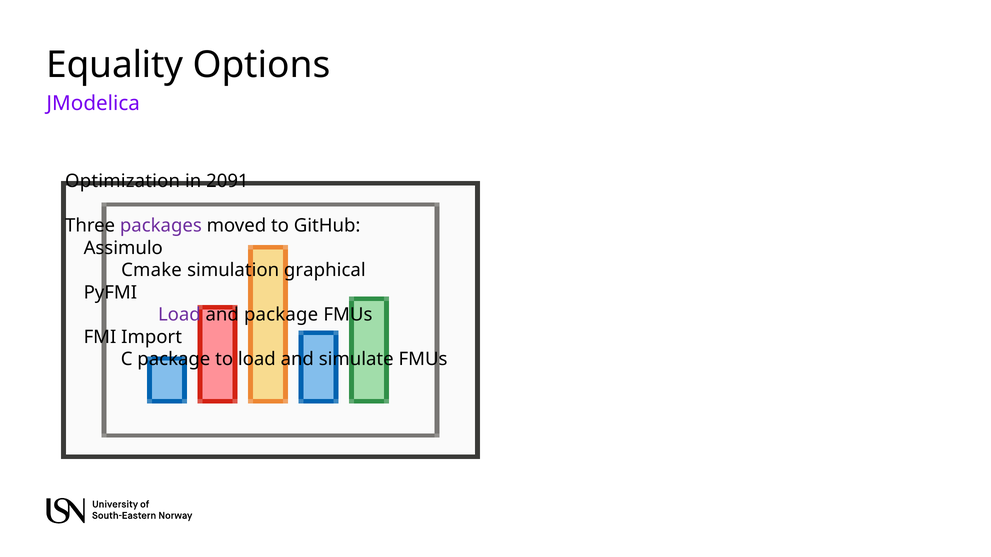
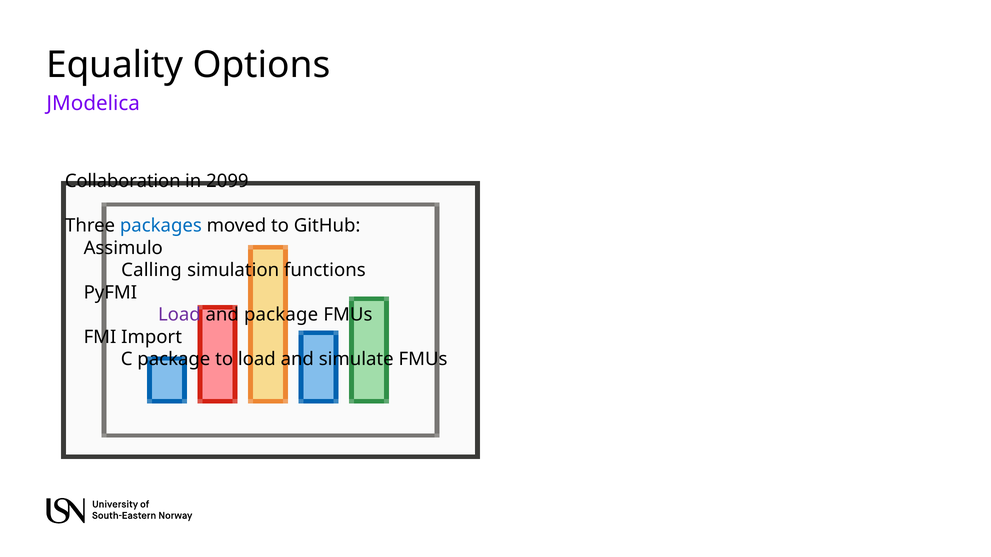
Optimization: Optimization -> Collaboration
2091: 2091 -> 2099
packages colour: purple -> blue
Cmake: Cmake -> Calling
graphical: graphical -> functions
